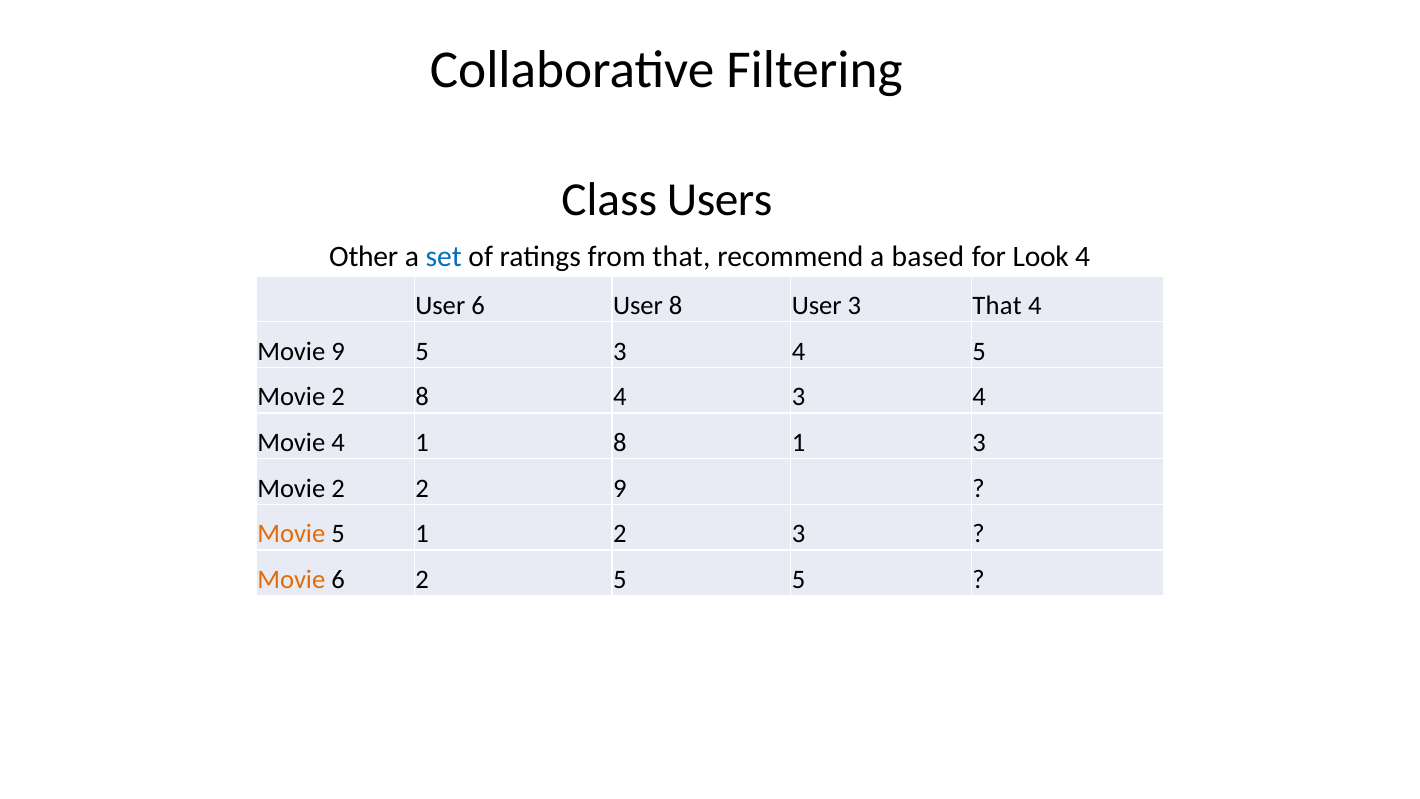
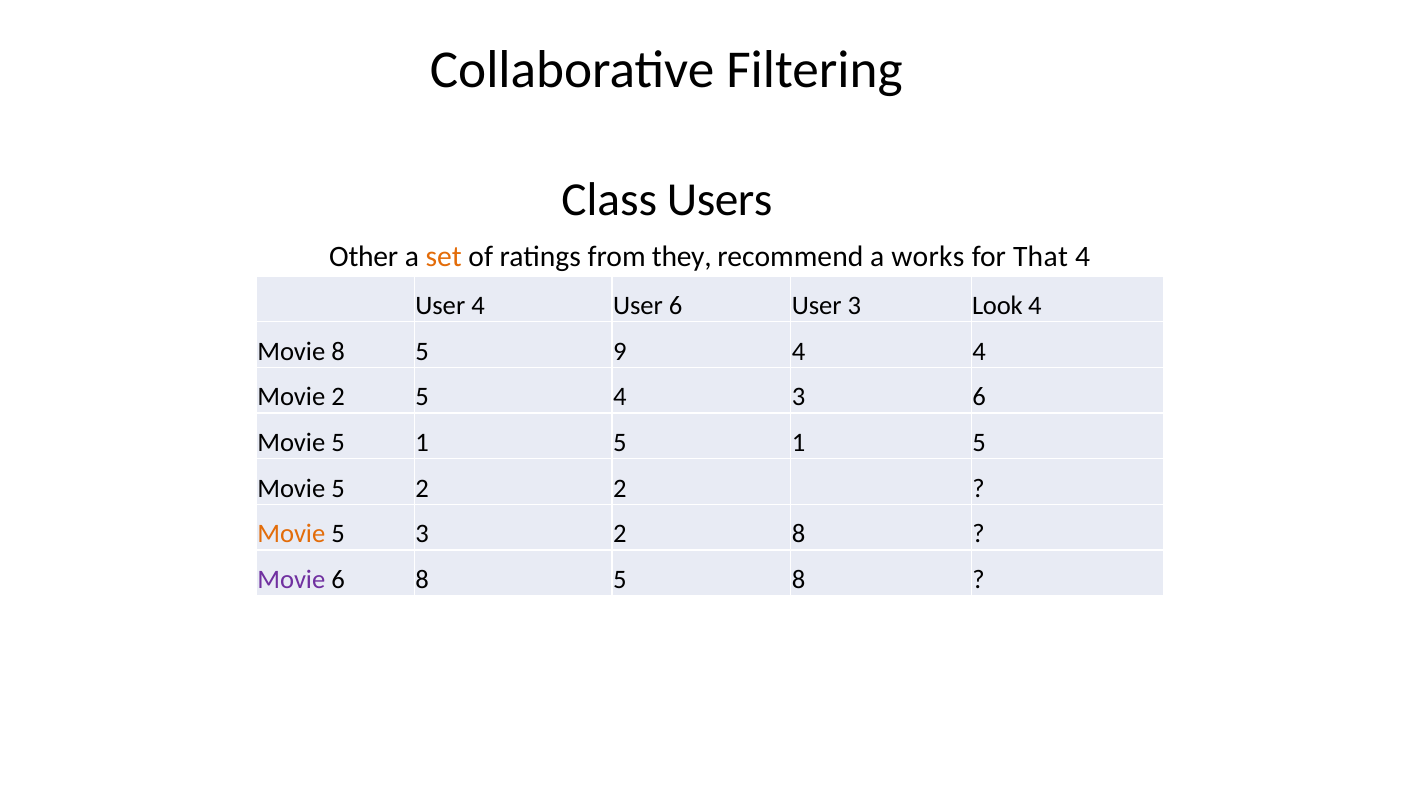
set colour: blue -> orange
from that: that -> they
based: based -> works
Look: Look -> That
User 6: 6 -> 4
User 8: 8 -> 6
3 That: That -> Look
Movie 9: 9 -> 8
5 3: 3 -> 9
4 5: 5 -> 4
2 8: 8 -> 5
4 3 4: 4 -> 6
4 at (338, 443): 4 -> 5
8 at (620, 443): 8 -> 5
3 at (979, 443): 3 -> 5
2 at (338, 488): 2 -> 5
2 9: 9 -> 2
5 1: 1 -> 3
2 3: 3 -> 8
Movie at (291, 580) colour: orange -> purple
6 2: 2 -> 8
5 5: 5 -> 8
